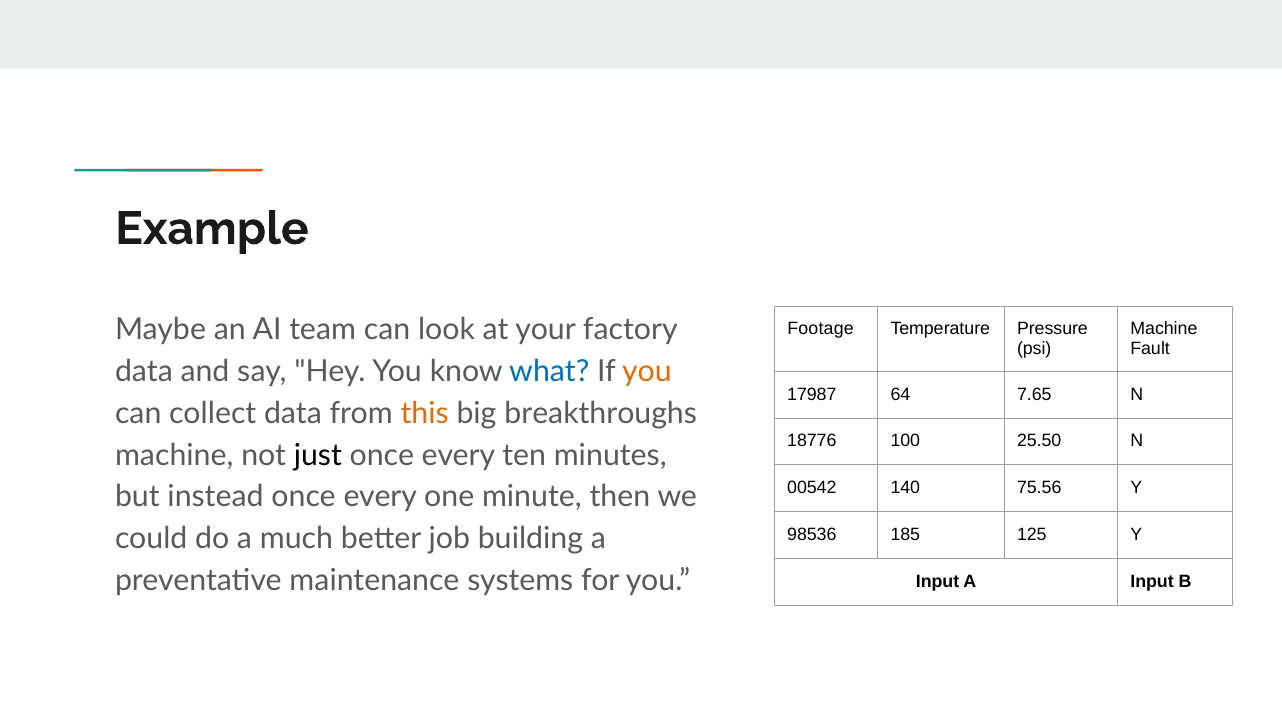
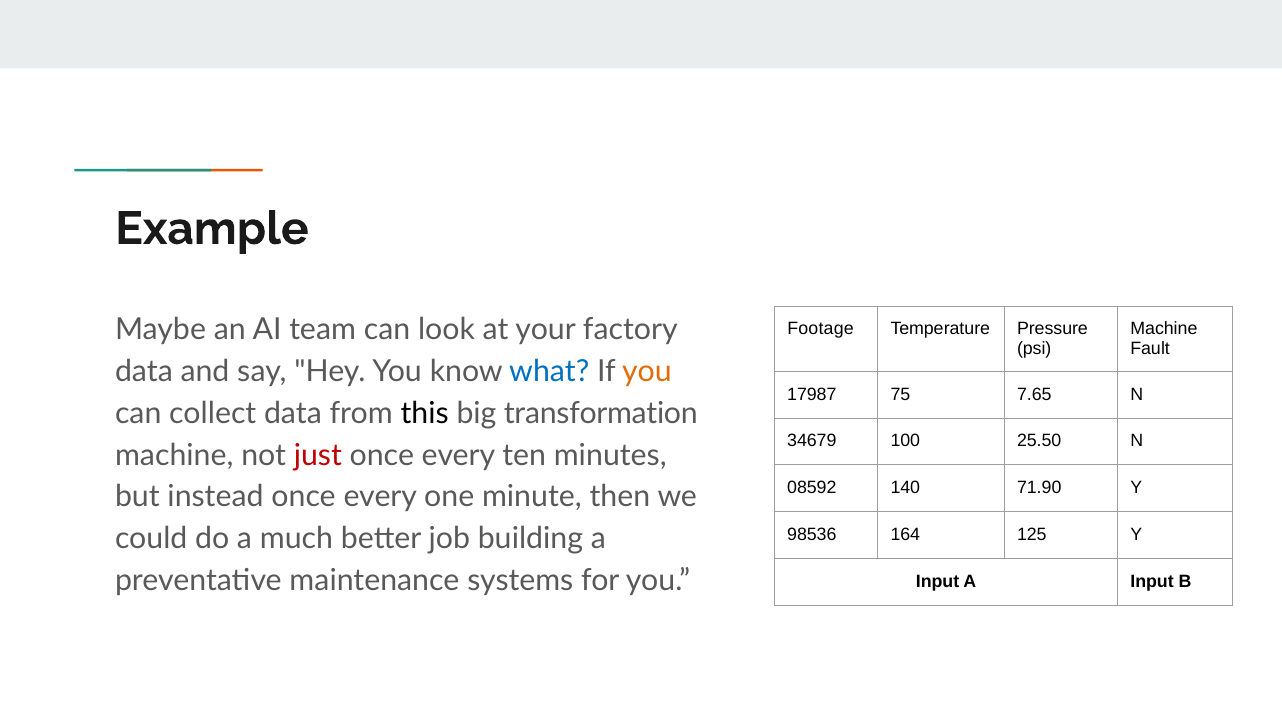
64: 64 -> 75
this colour: orange -> black
breakthroughs: breakthroughs -> transformation
18776: 18776 -> 34679
just colour: black -> red
00542: 00542 -> 08592
75.56: 75.56 -> 71.90
185: 185 -> 164
